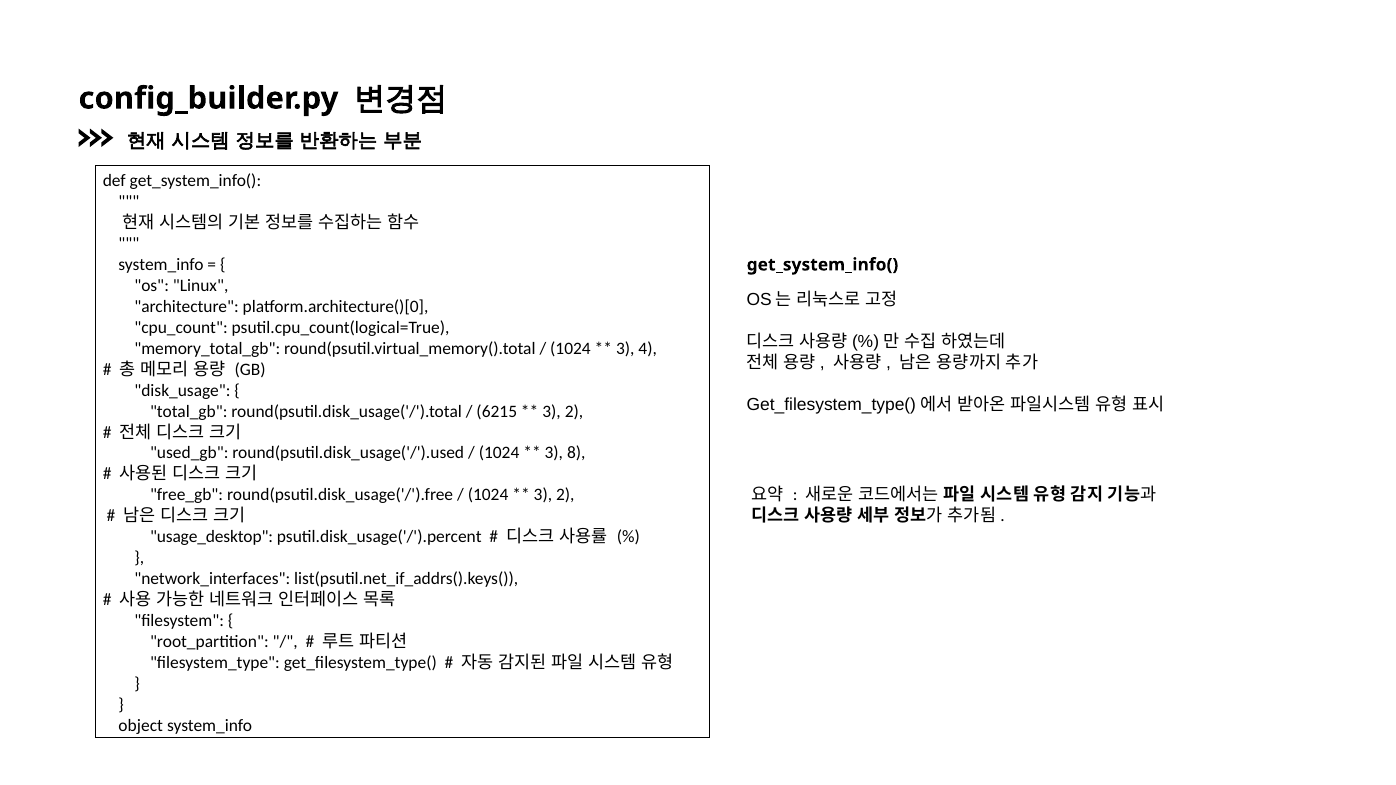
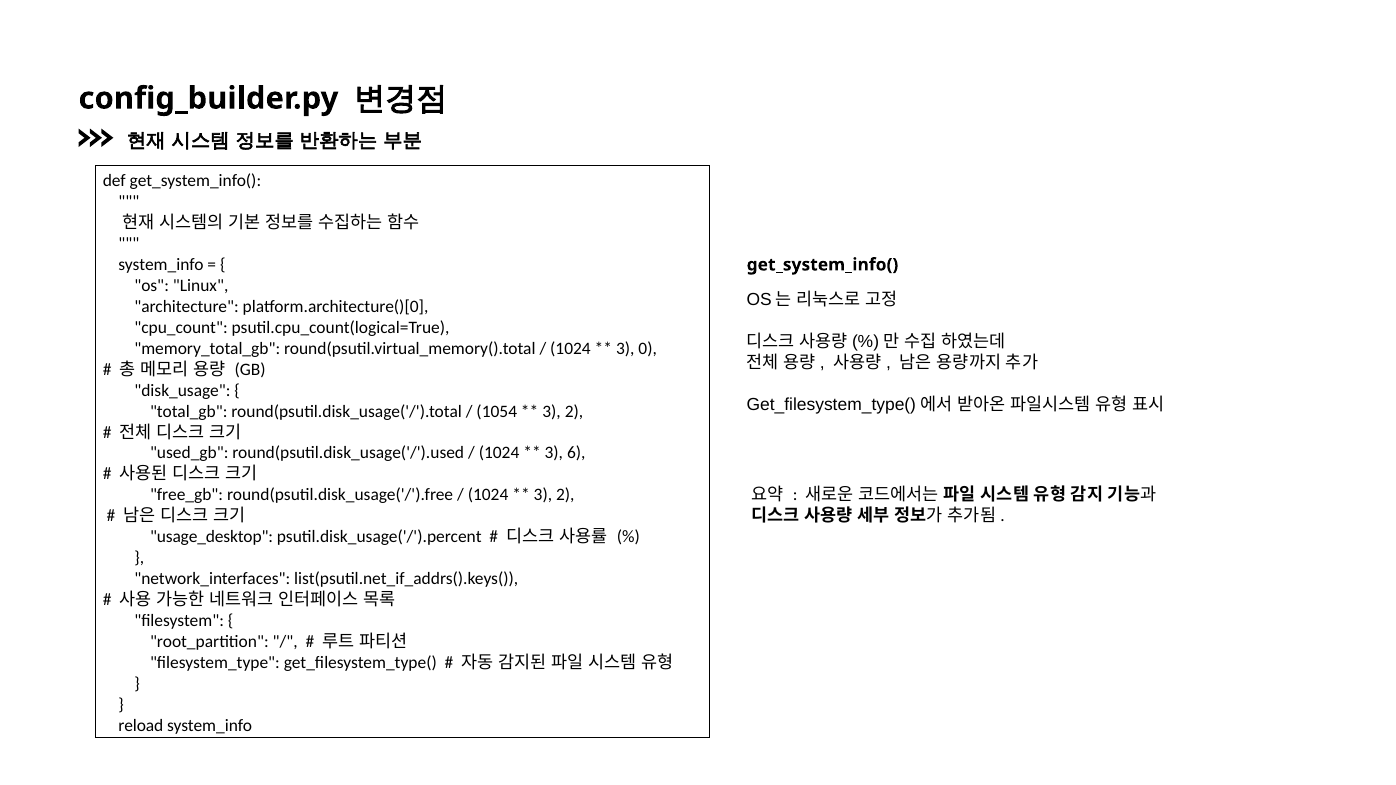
4: 4 -> 0
6215: 6215 -> 1054
8: 8 -> 6
object: object -> reload
